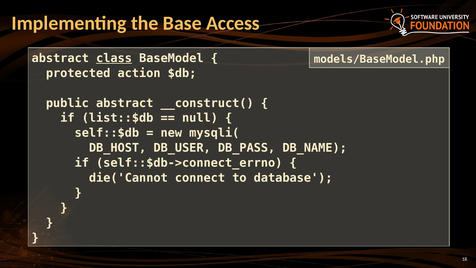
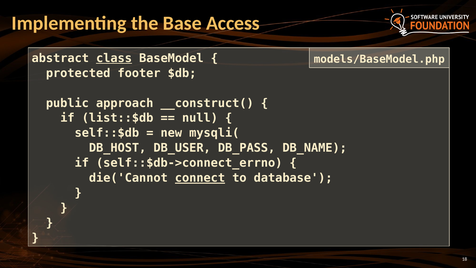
action: action -> footer
public abstract: abstract -> approach
connect underline: none -> present
